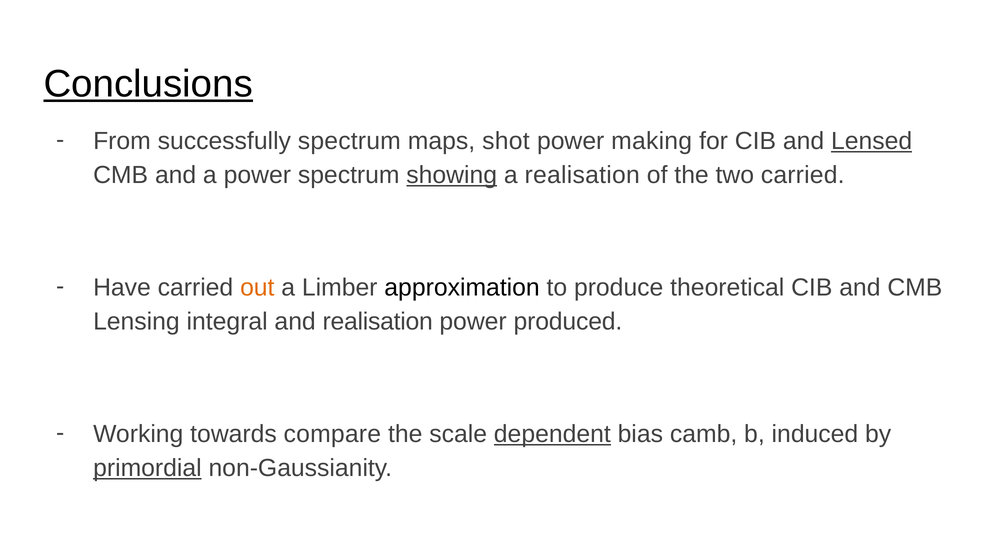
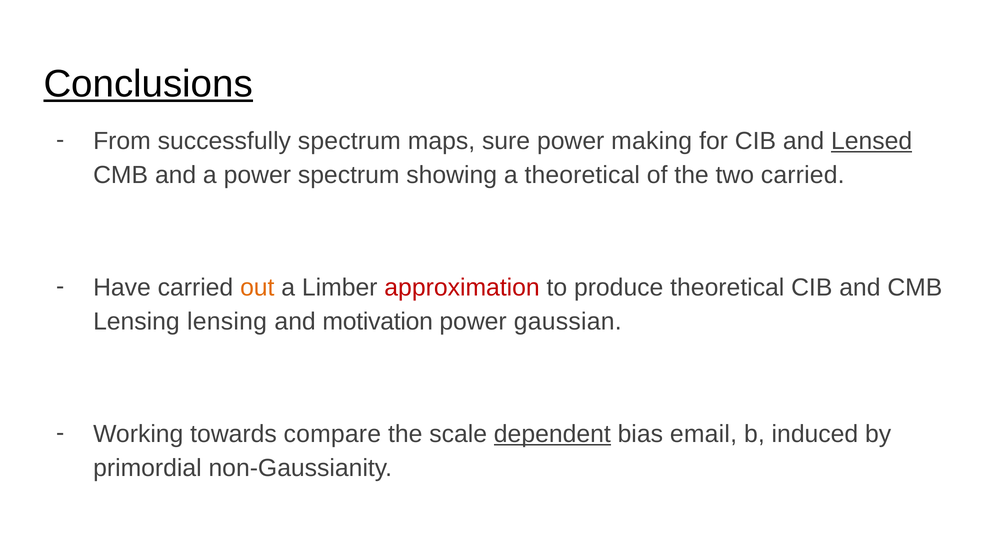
shot: shot -> sure
showing underline: present -> none
a realisation: realisation -> theoretical
approximation colour: black -> red
Lensing integral: integral -> lensing
and realisation: realisation -> motivation
produced: produced -> gaussian
camb: camb -> email
primordial underline: present -> none
